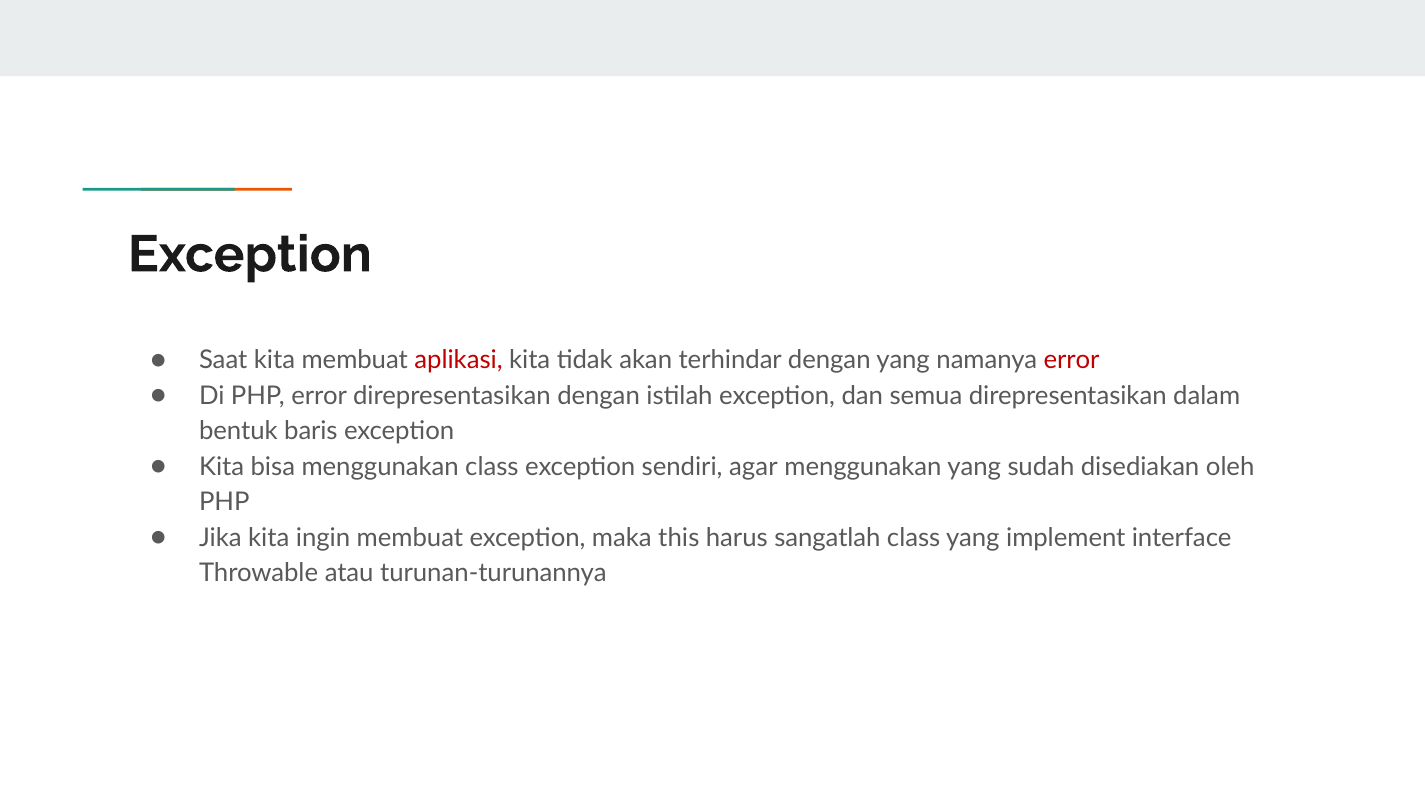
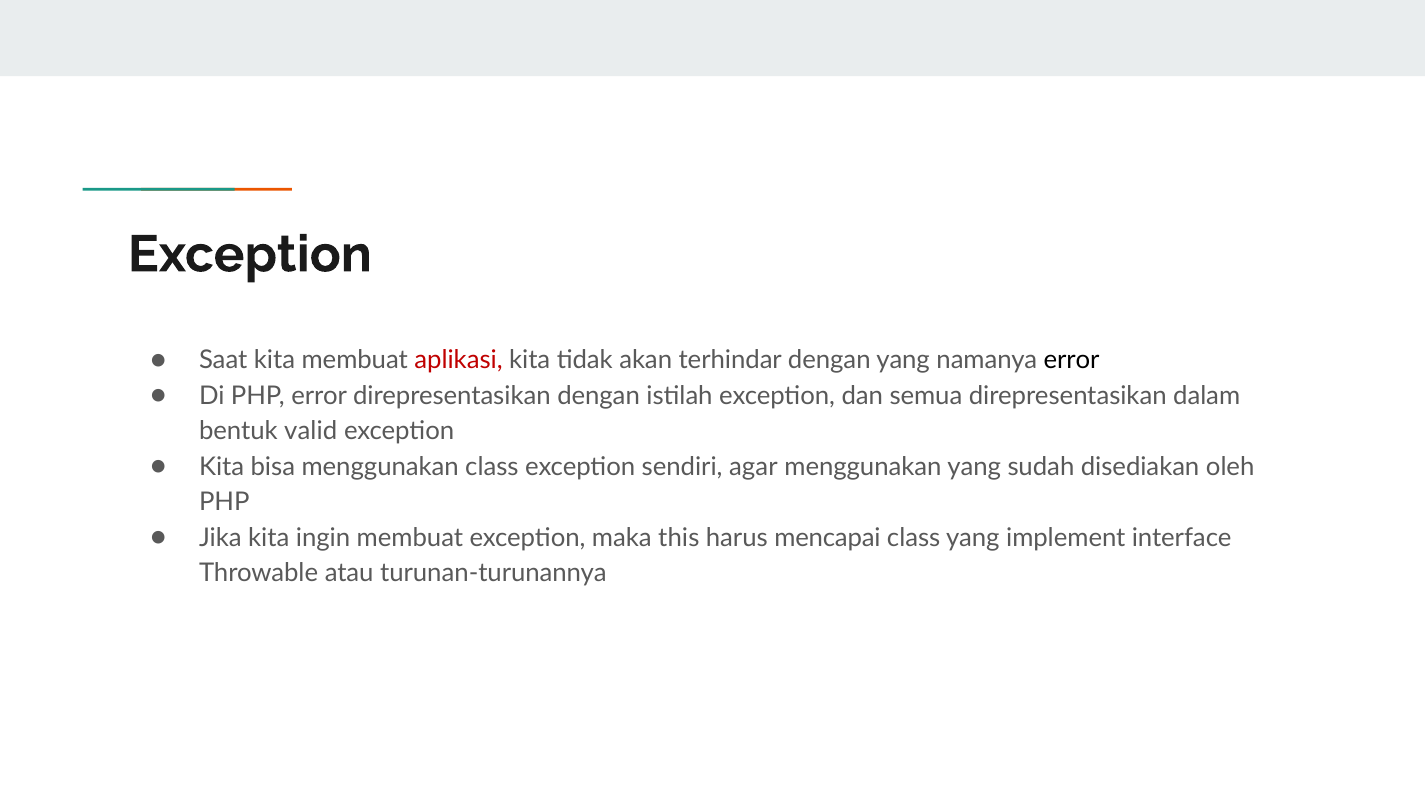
error at (1072, 360) colour: red -> black
baris: baris -> valid
sangatlah: sangatlah -> mencapai
